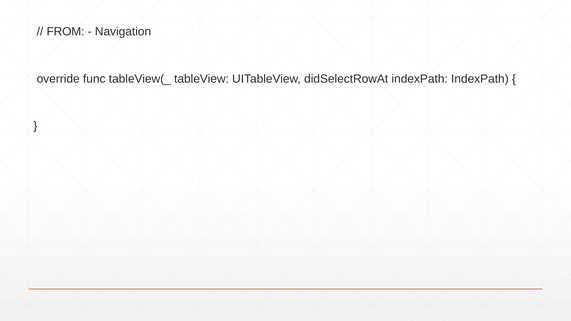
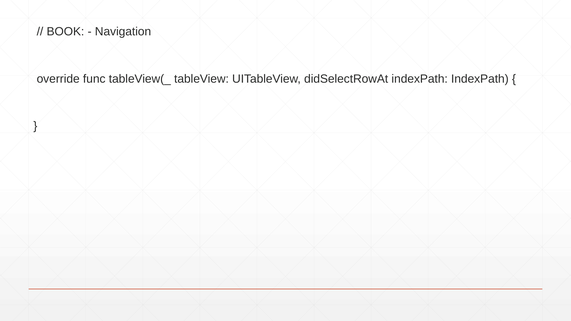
FROM: FROM -> BOOK
